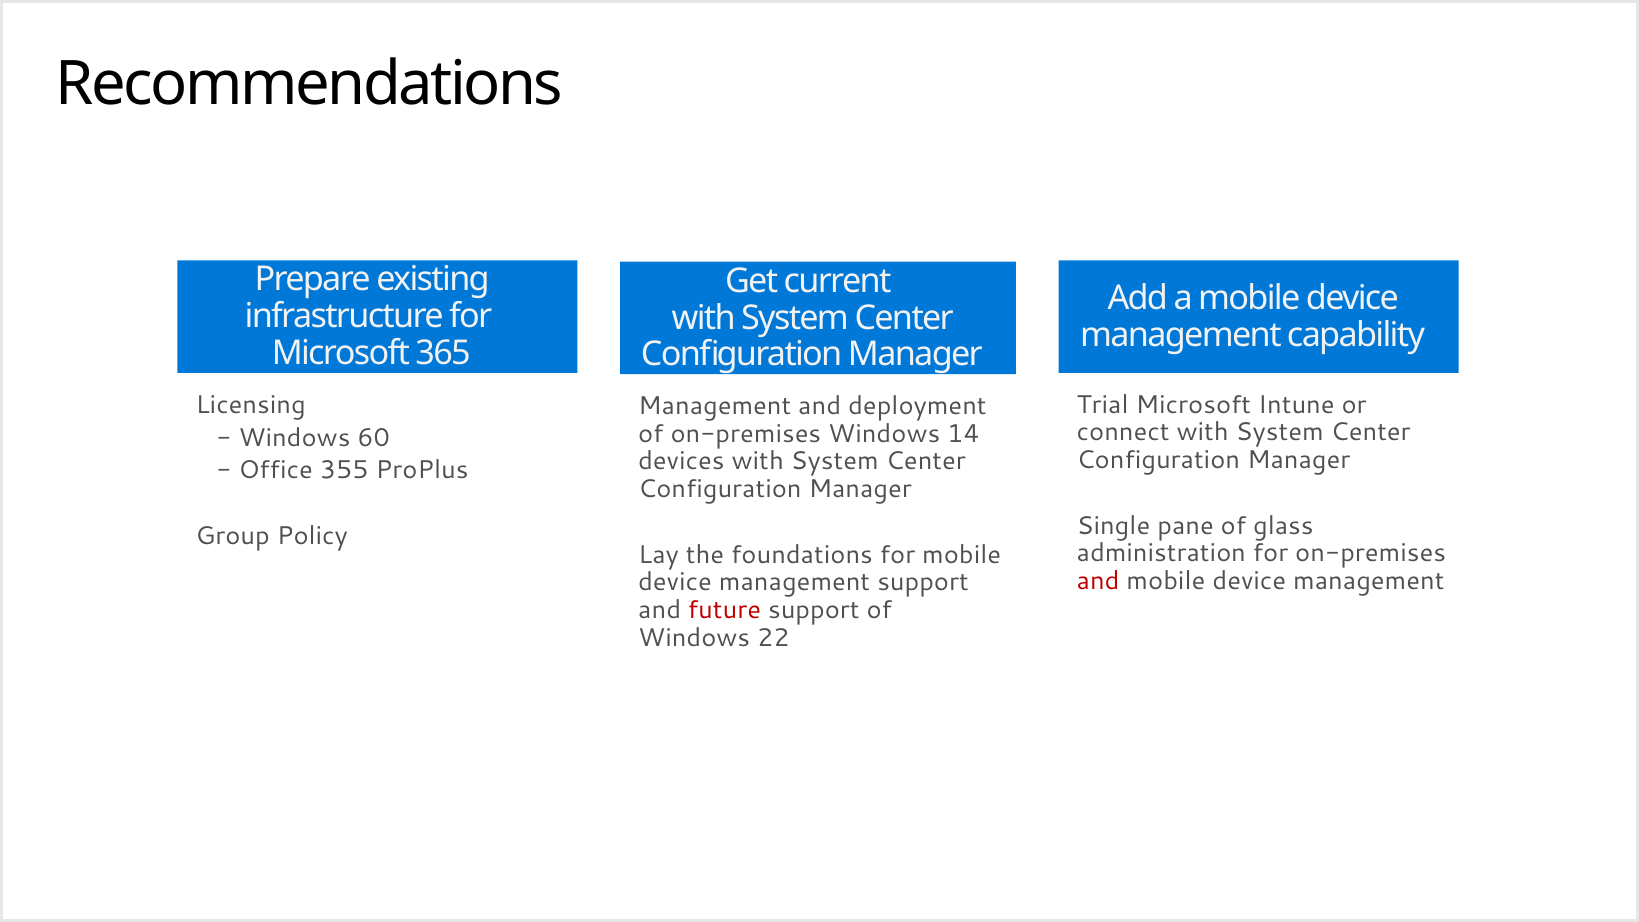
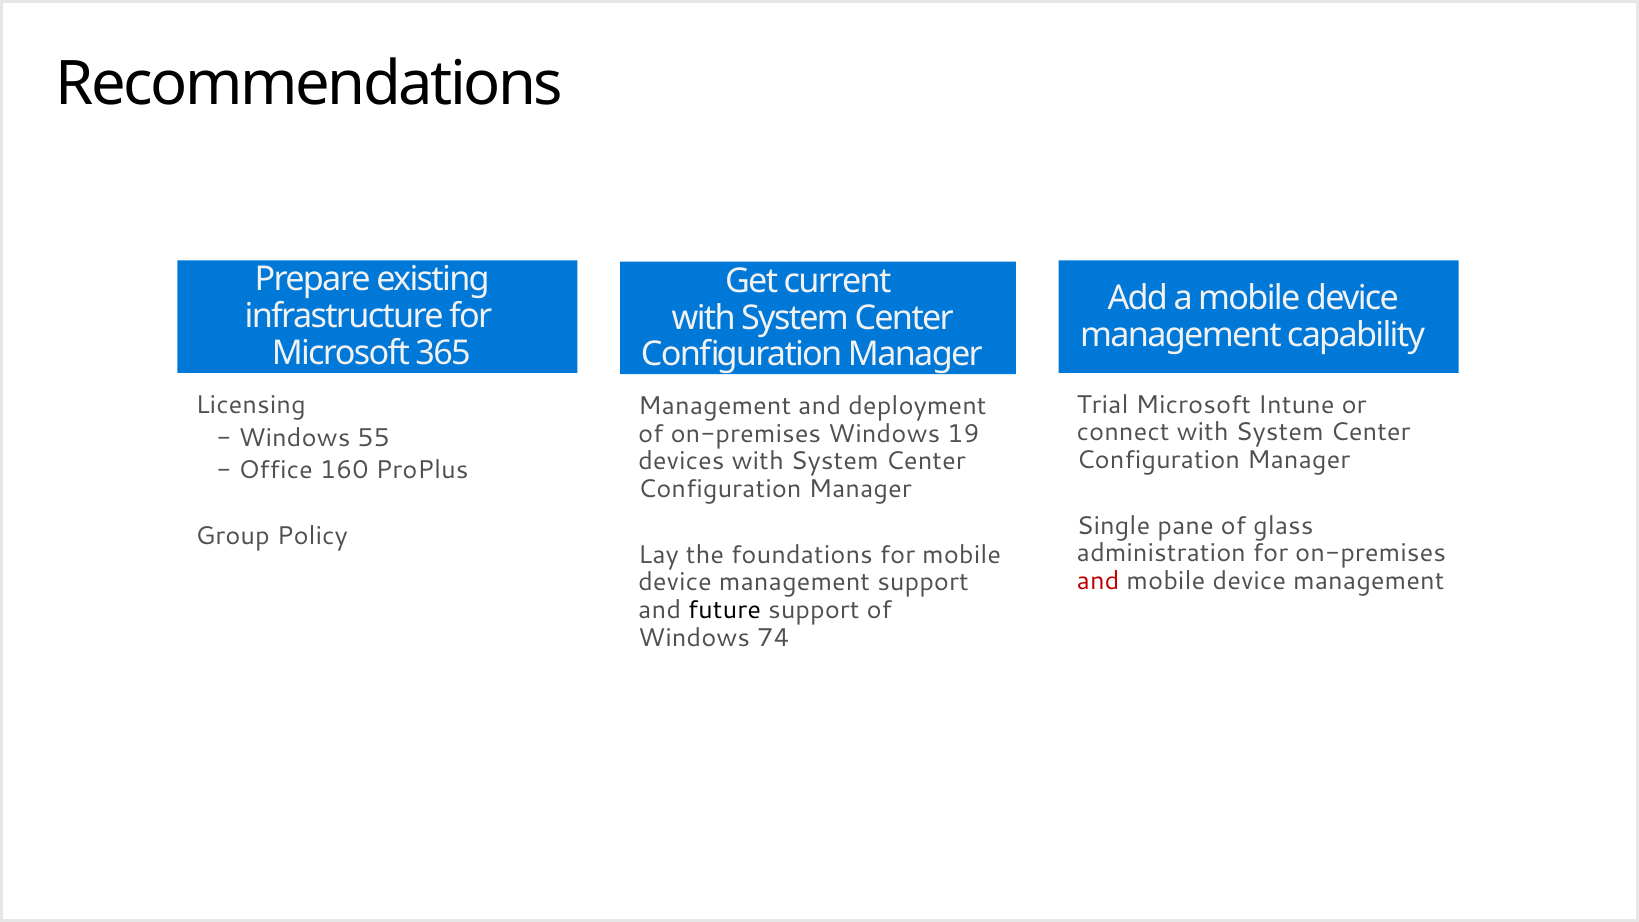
14: 14 -> 19
60: 60 -> 55
355: 355 -> 160
future colour: red -> black
22: 22 -> 74
